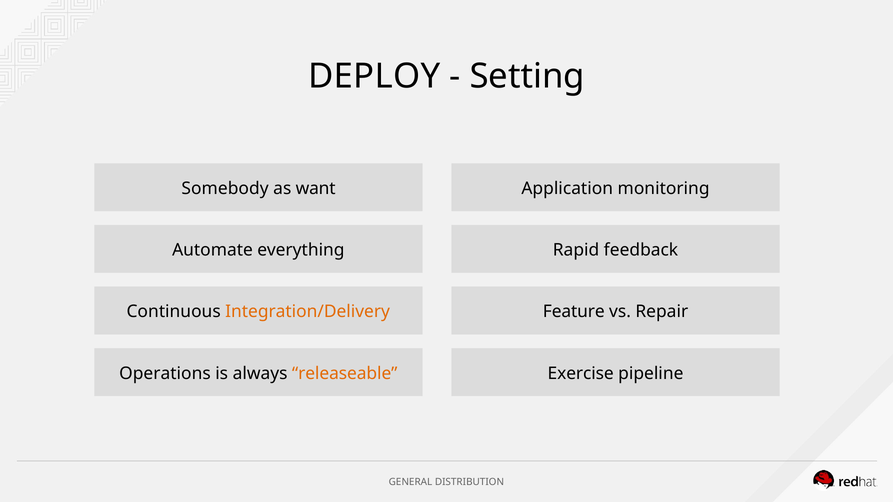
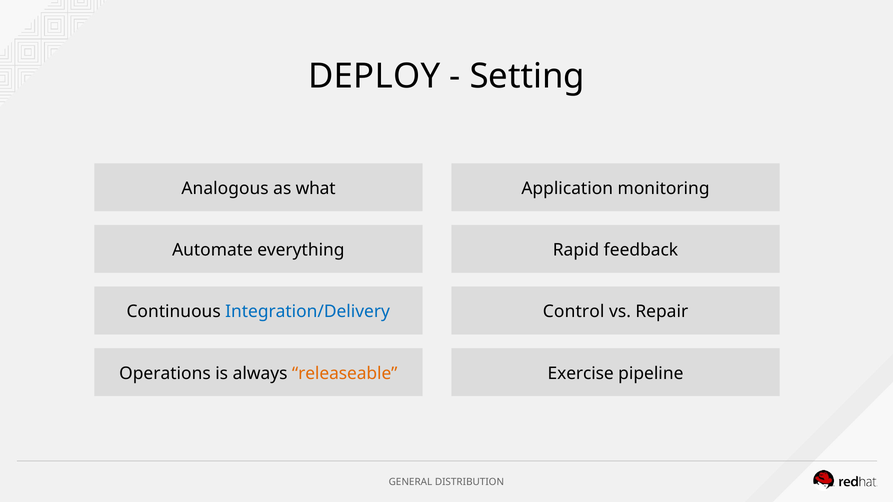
Somebody: Somebody -> Analogous
want: want -> what
Integration/Delivery colour: orange -> blue
Feature: Feature -> Control
